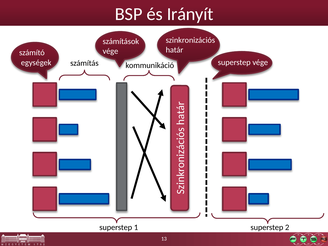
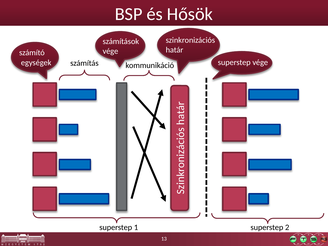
Irányít: Irányít -> Hősök
